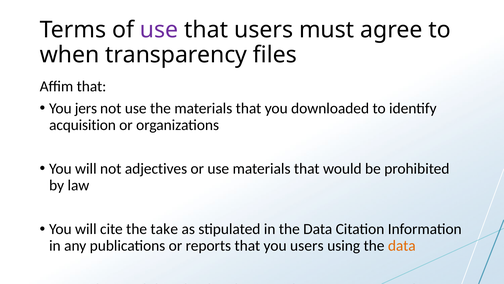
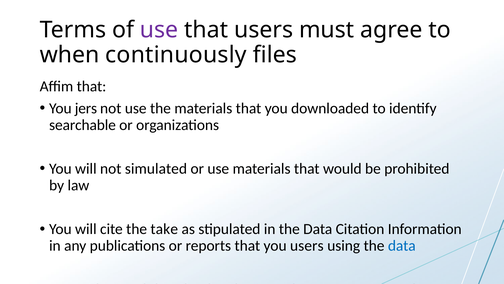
transparency: transparency -> continuously
acquisition: acquisition -> searchable
adjectives: adjectives -> simulated
data at (402, 245) colour: orange -> blue
